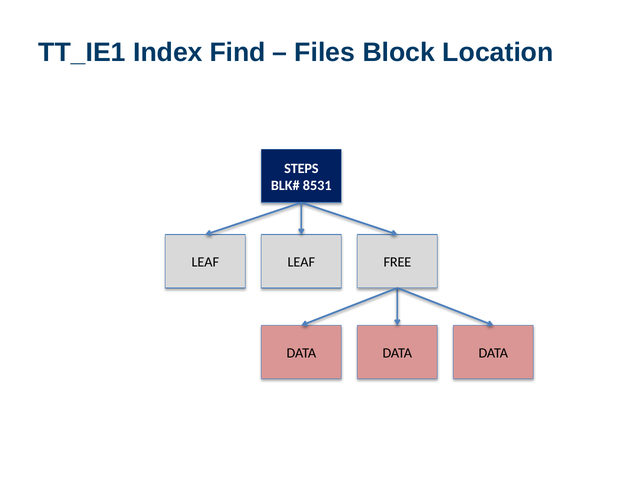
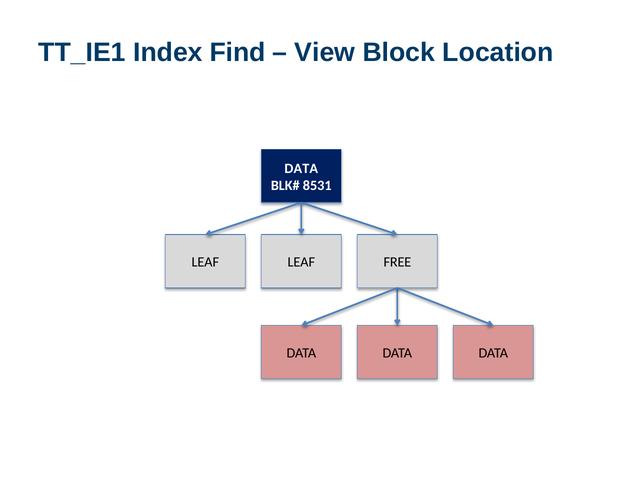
Files: Files -> View
STEPS at (301, 168): STEPS -> DATA
